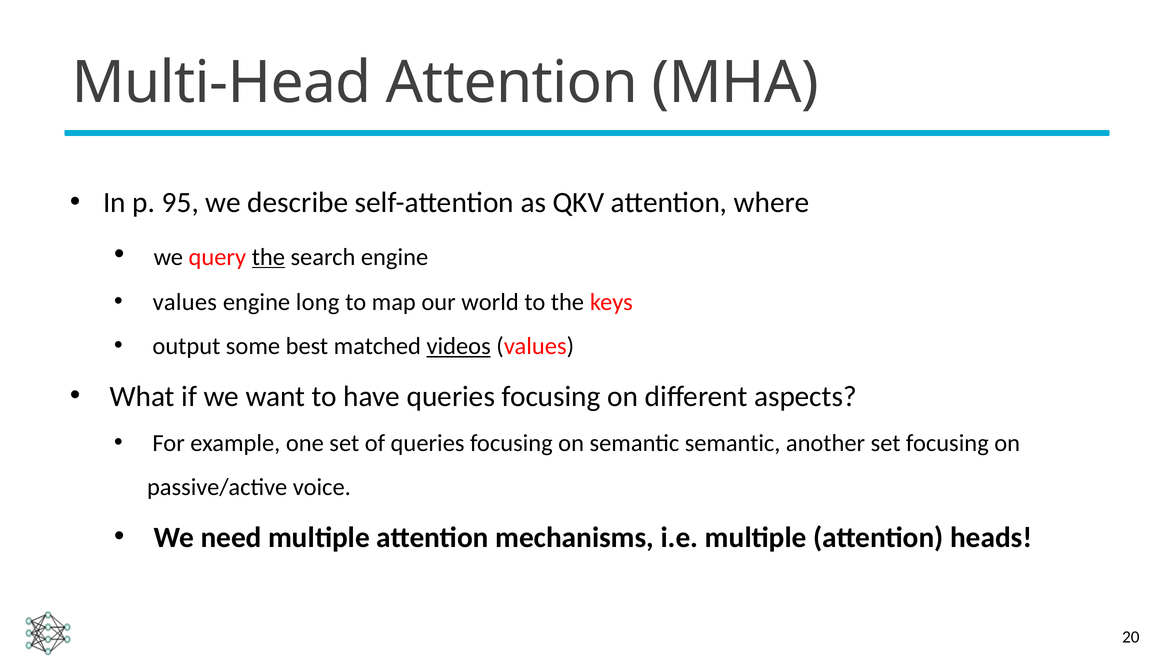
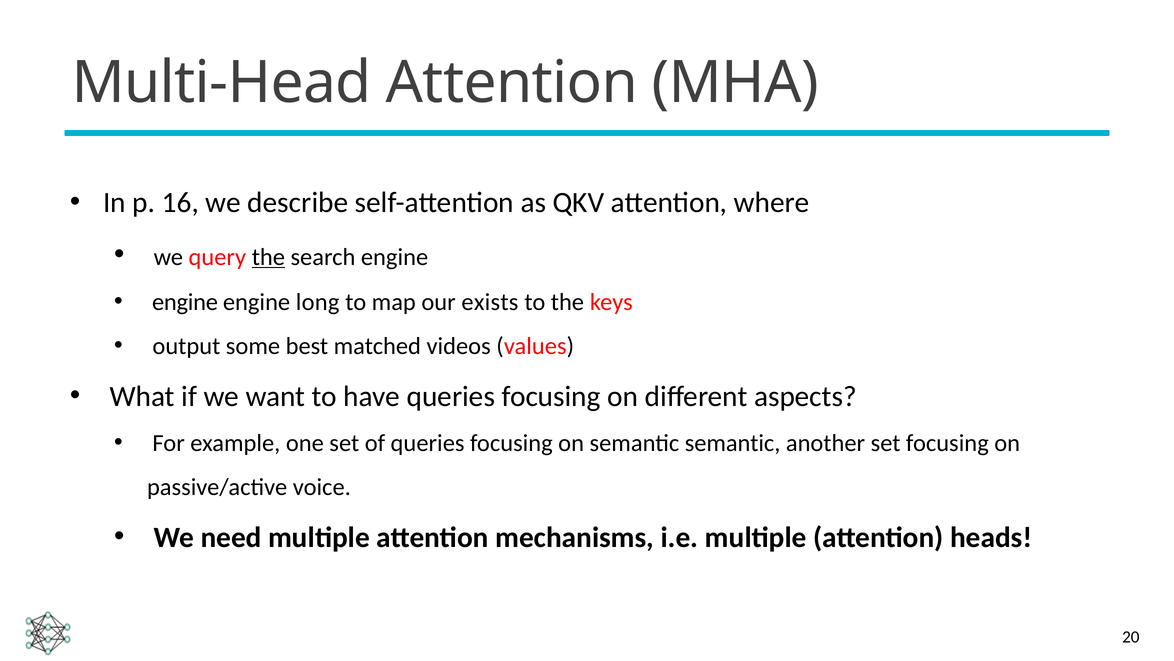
95: 95 -> 16
values at (185, 302): values -> engine
world: world -> exists
videos underline: present -> none
